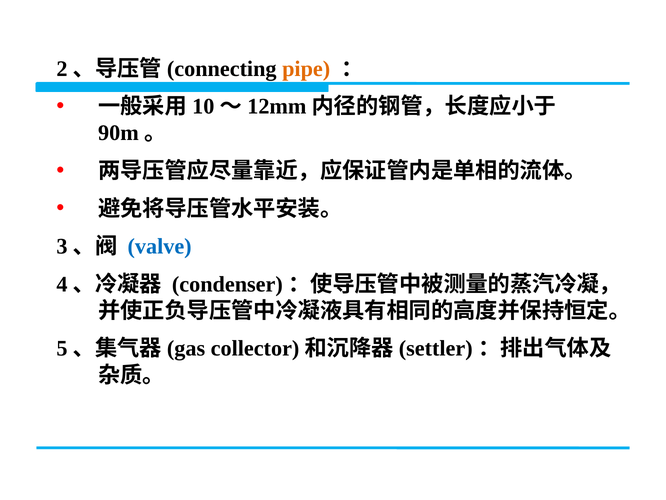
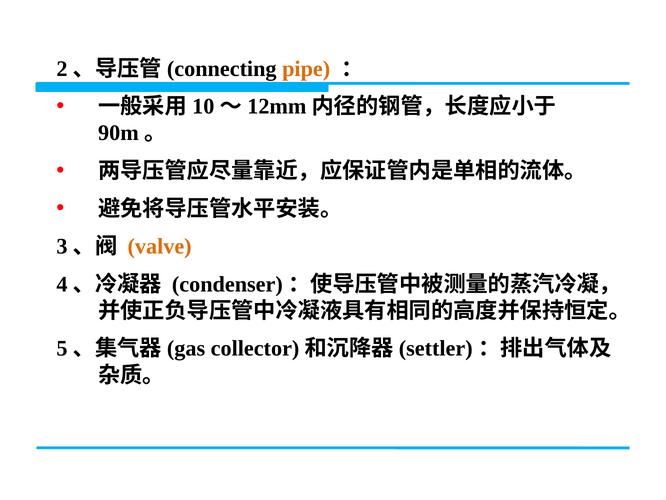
valve colour: blue -> orange
